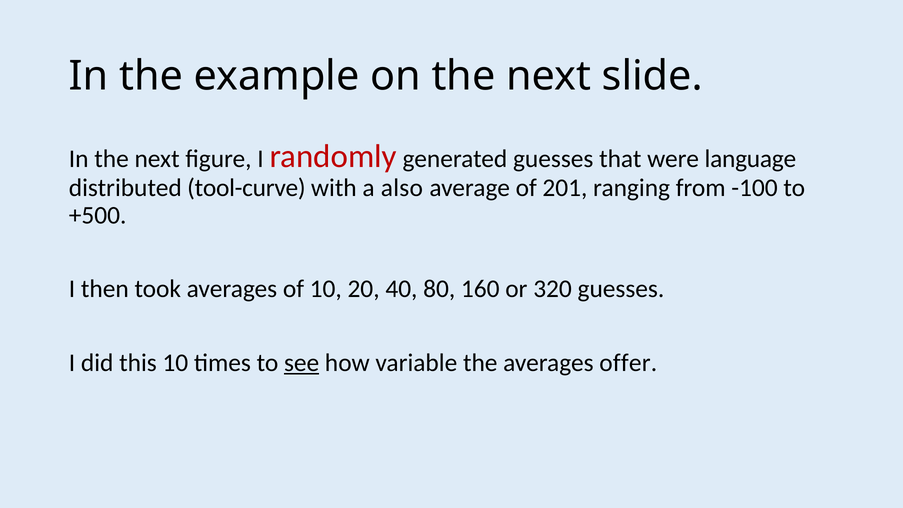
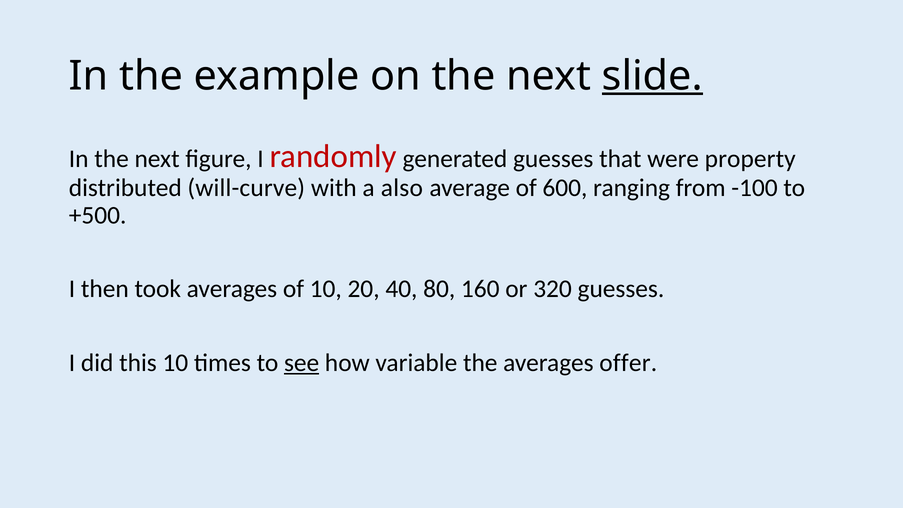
slide underline: none -> present
language: language -> property
tool-curve: tool-curve -> will-curve
201: 201 -> 600
